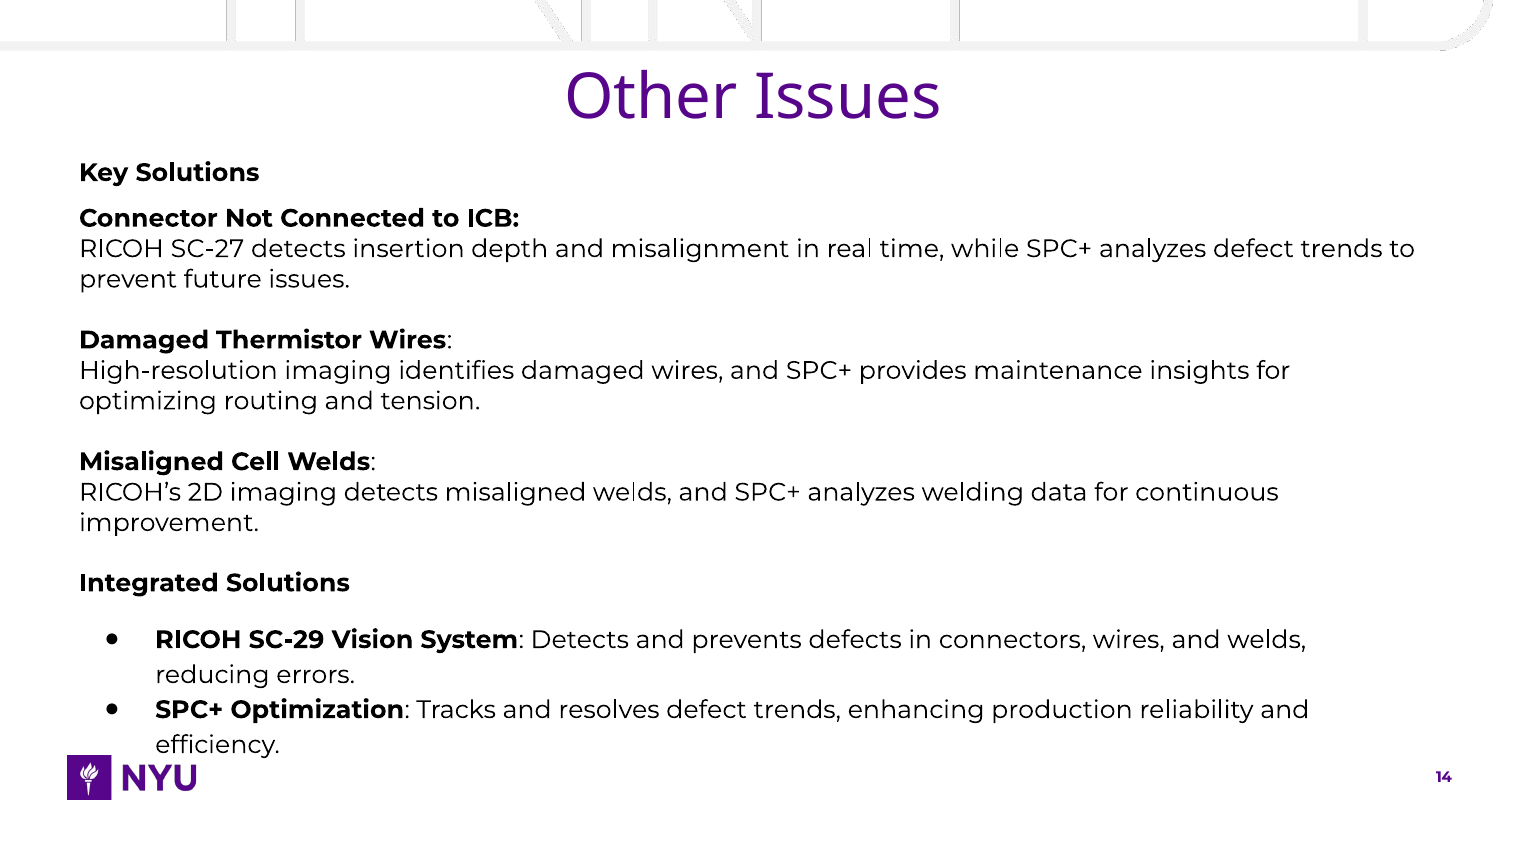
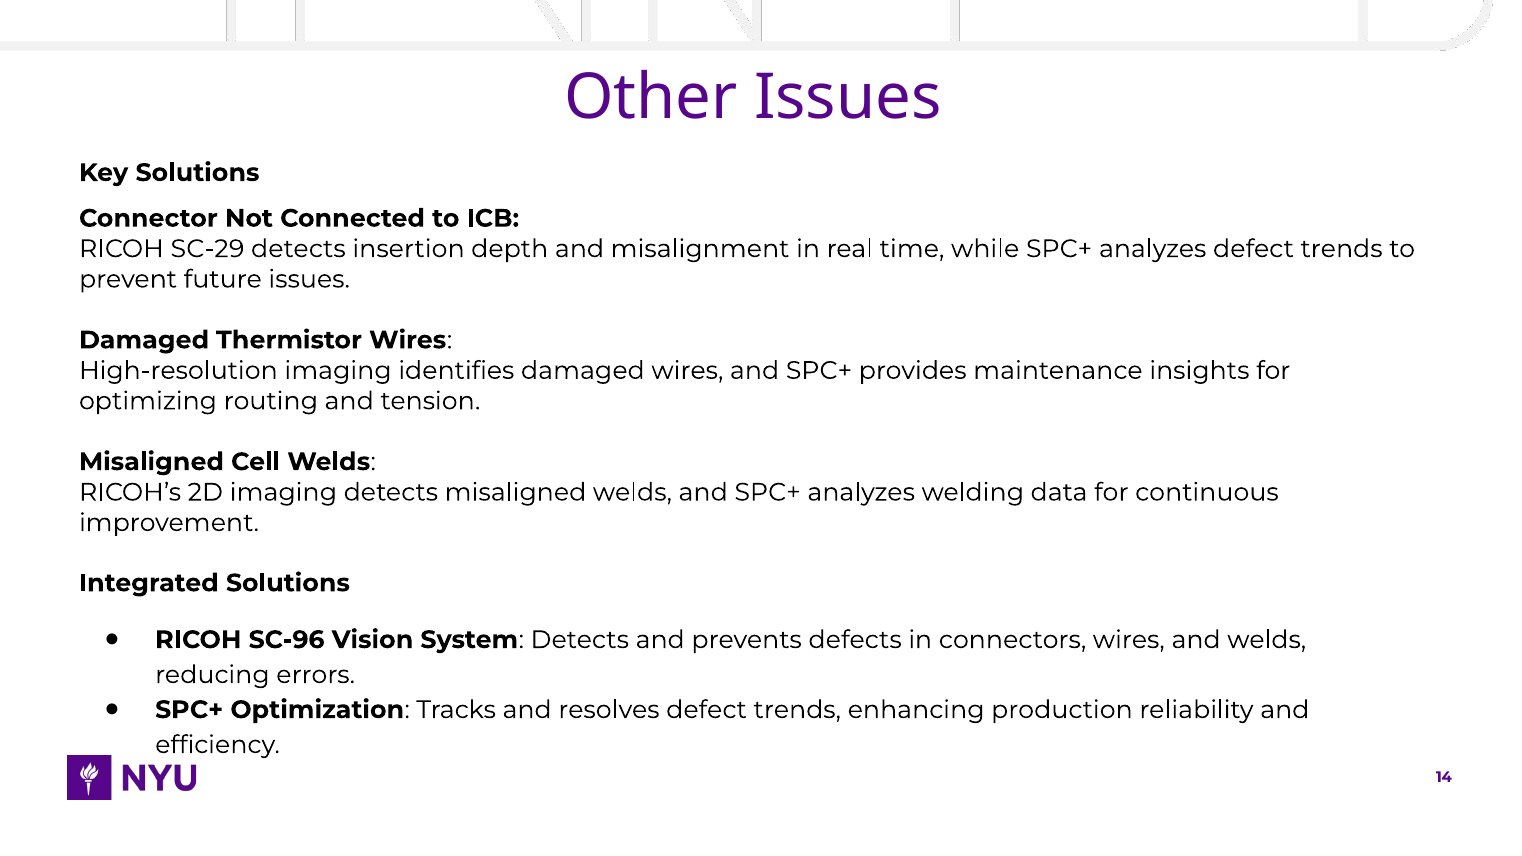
SC-27: SC-27 -> SC-29
SC-29: SC-29 -> SC-96
